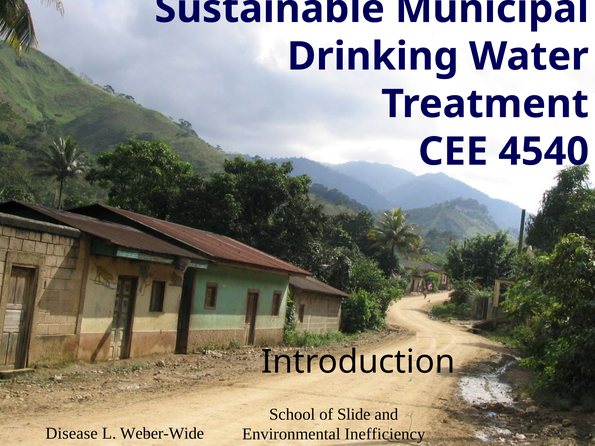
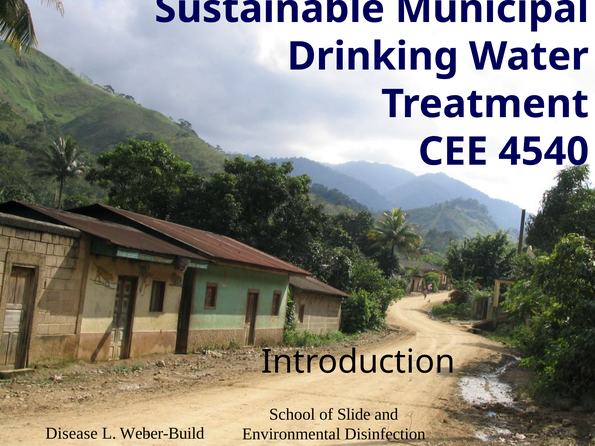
Weber-Wide: Weber-Wide -> Weber-Build
Inefficiency: Inefficiency -> Disinfection
